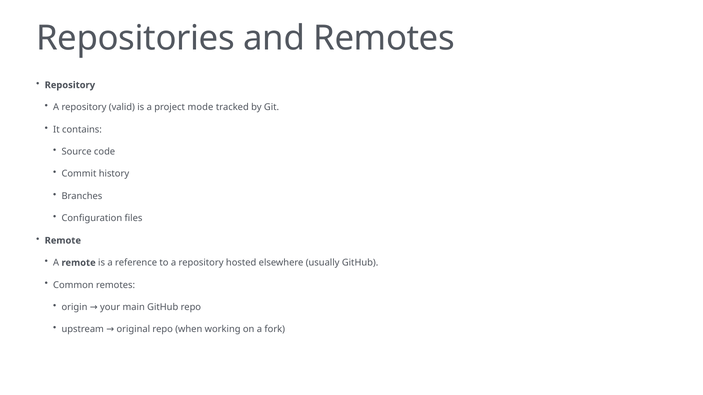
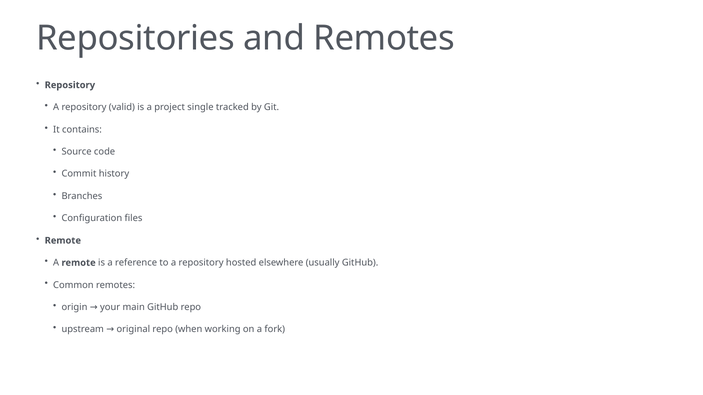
mode: mode -> single
